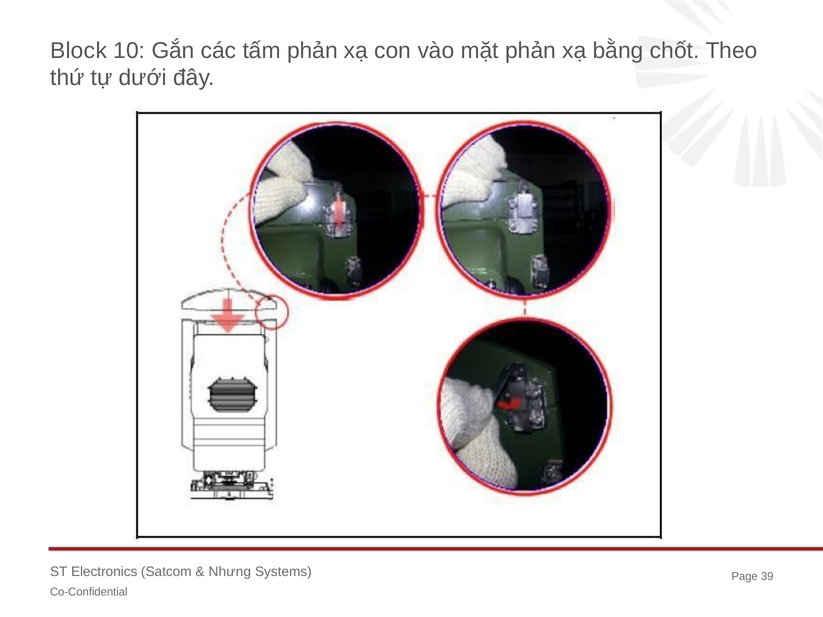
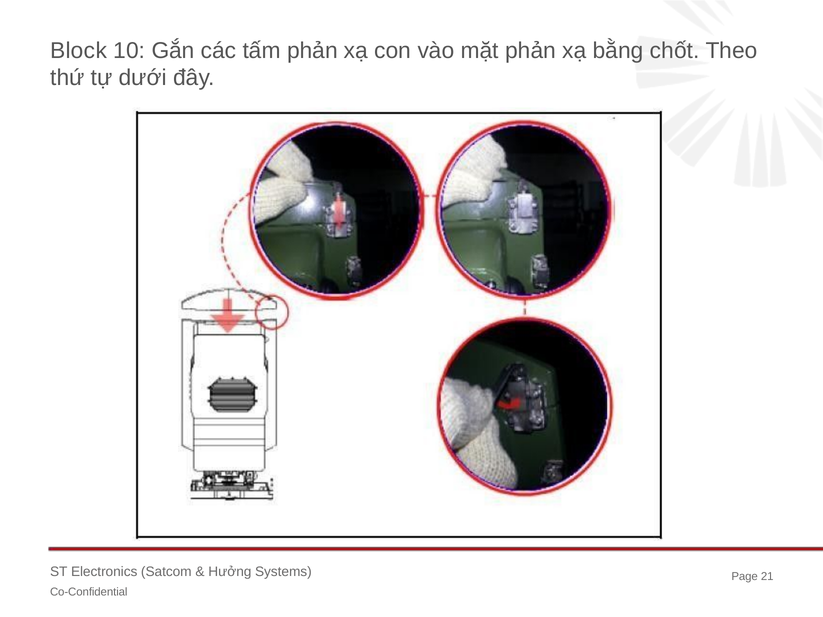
Nhưng: Nhưng -> Hưởng
39: 39 -> 21
